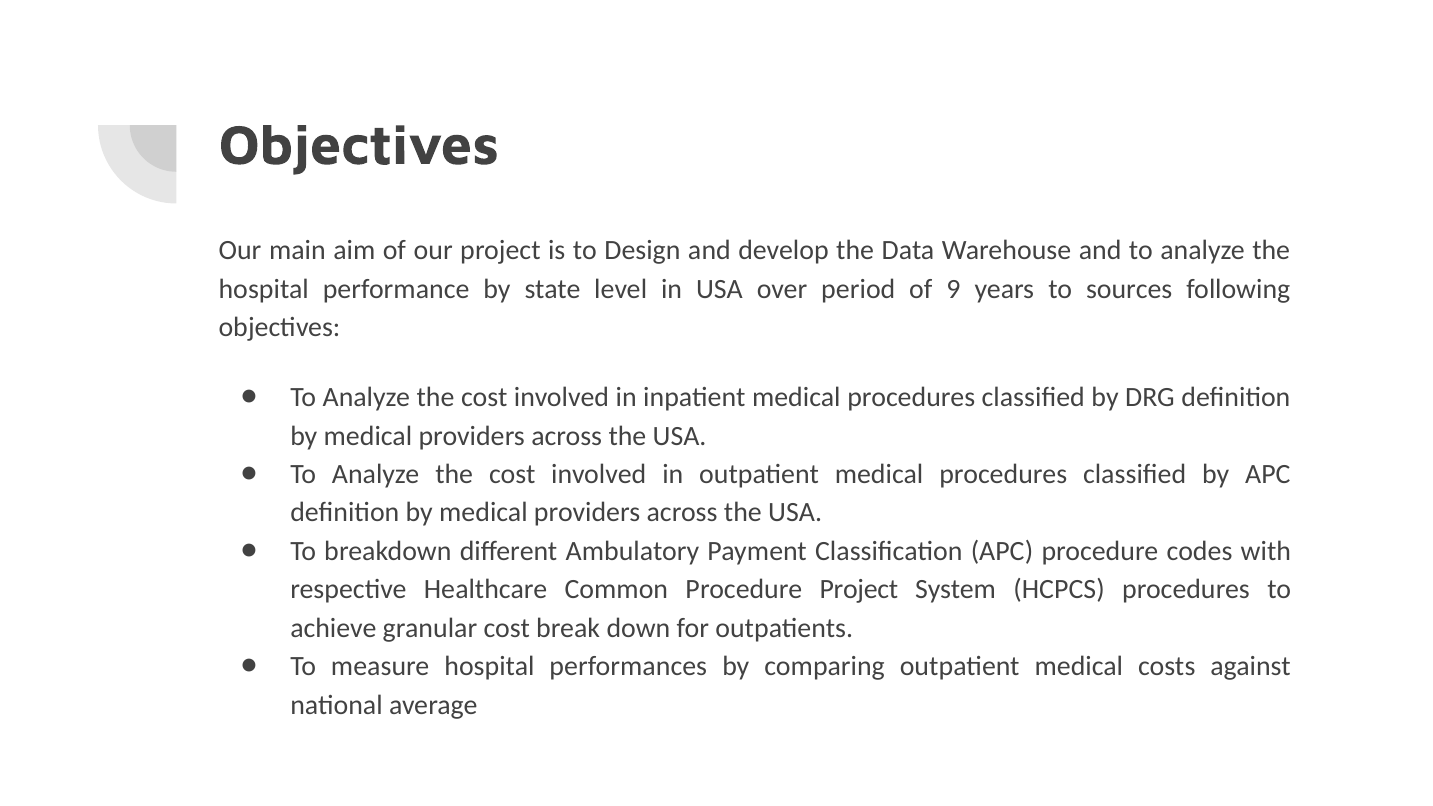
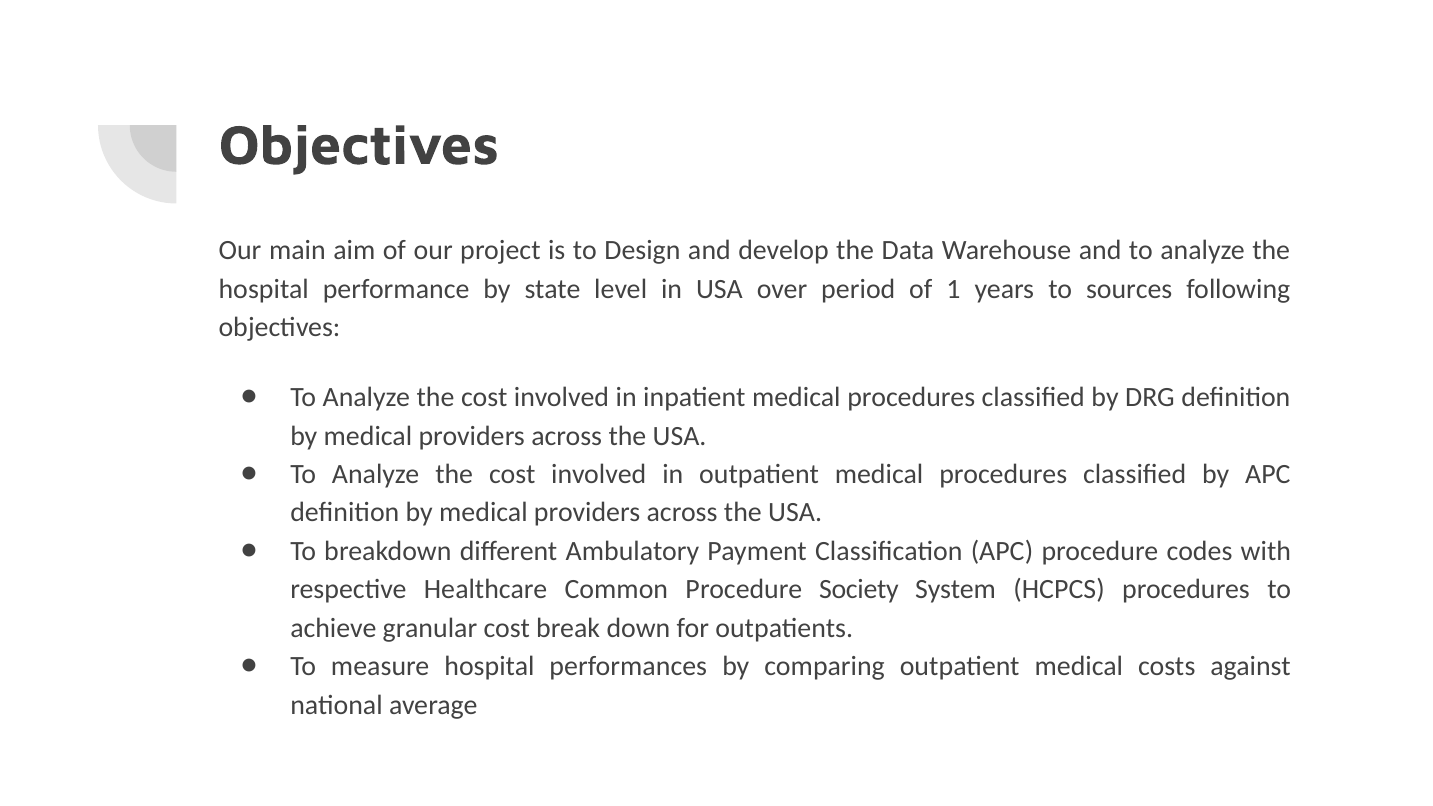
9: 9 -> 1
Procedure Project: Project -> Society
